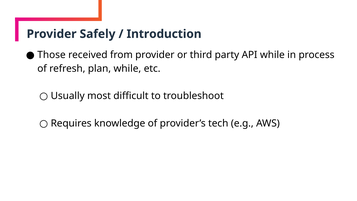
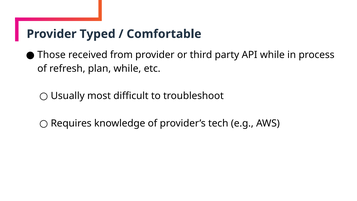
Safely: Safely -> Typed
Introduction: Introduction -> Comfortable
